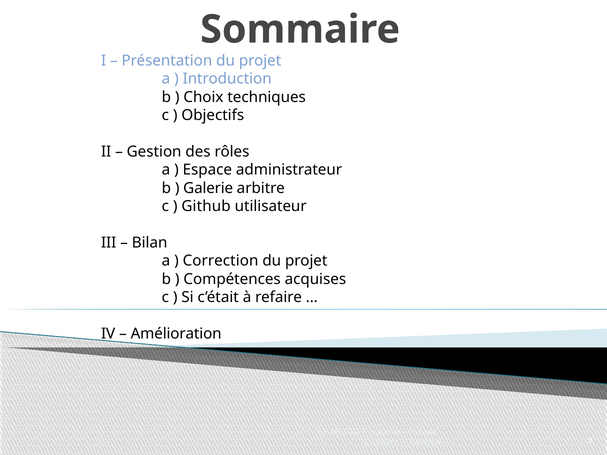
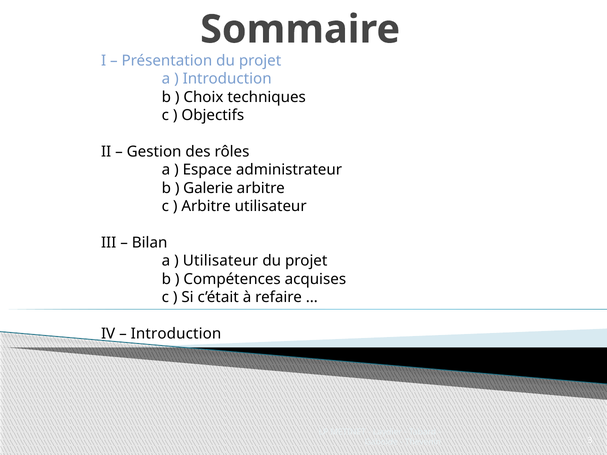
Github at (206, 206): Github -> Arbitre
Correction at (221, 261): Correction -> Utilisateur
Amélioration at (176, 334): Amélioration -> Introduction
